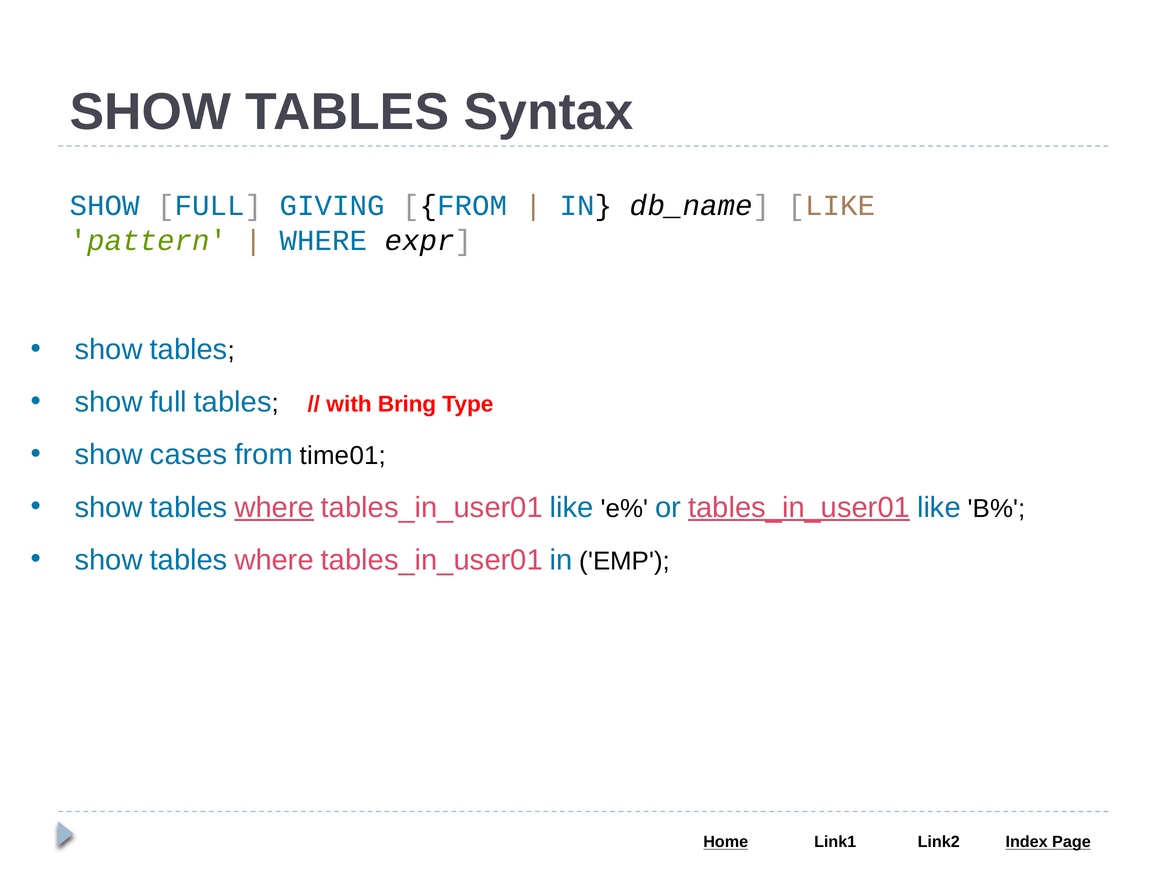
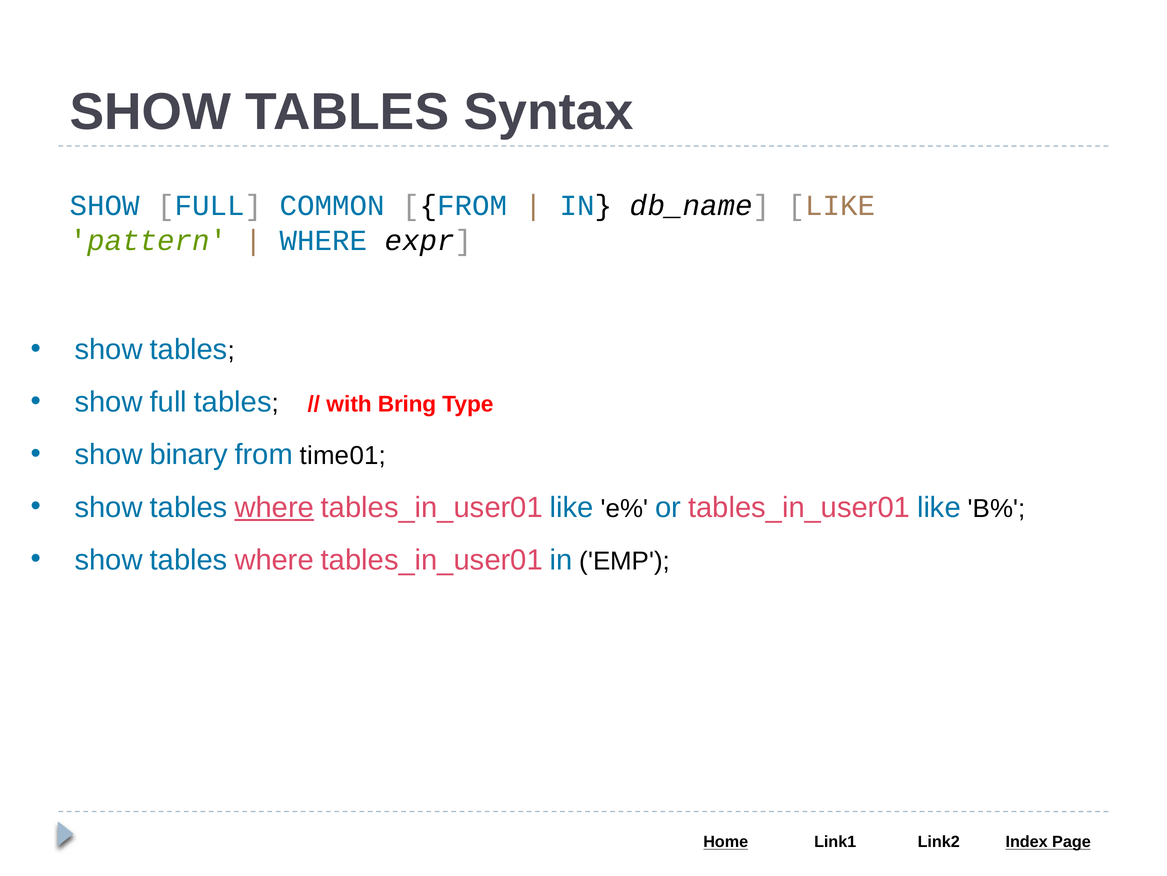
GIVING: GIVING -> COMMON
cases: cases -> binary
tables_in_user01 at (799, 507) underline: present -> none
